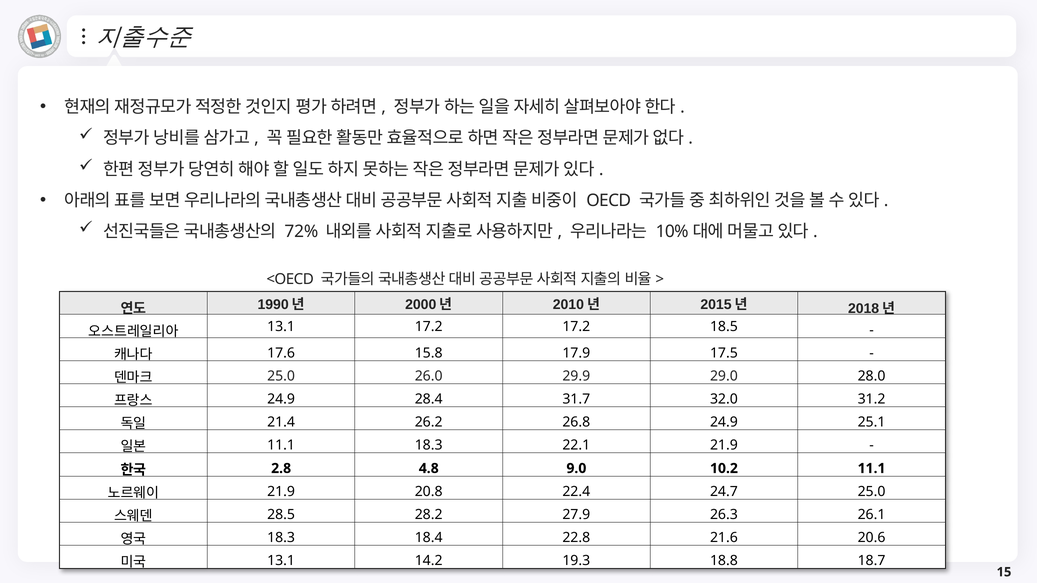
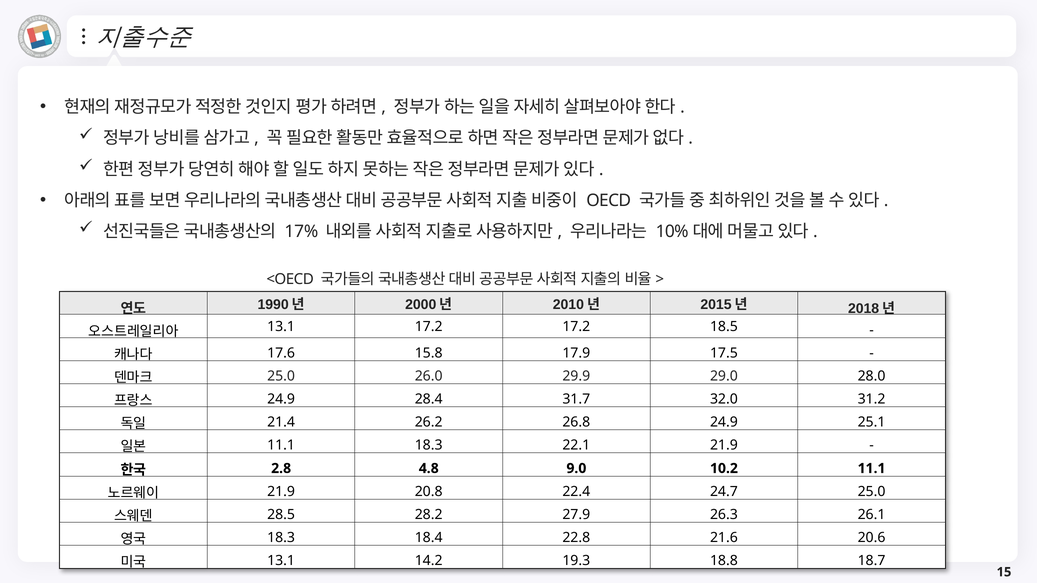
72%: 72% -> 17%
